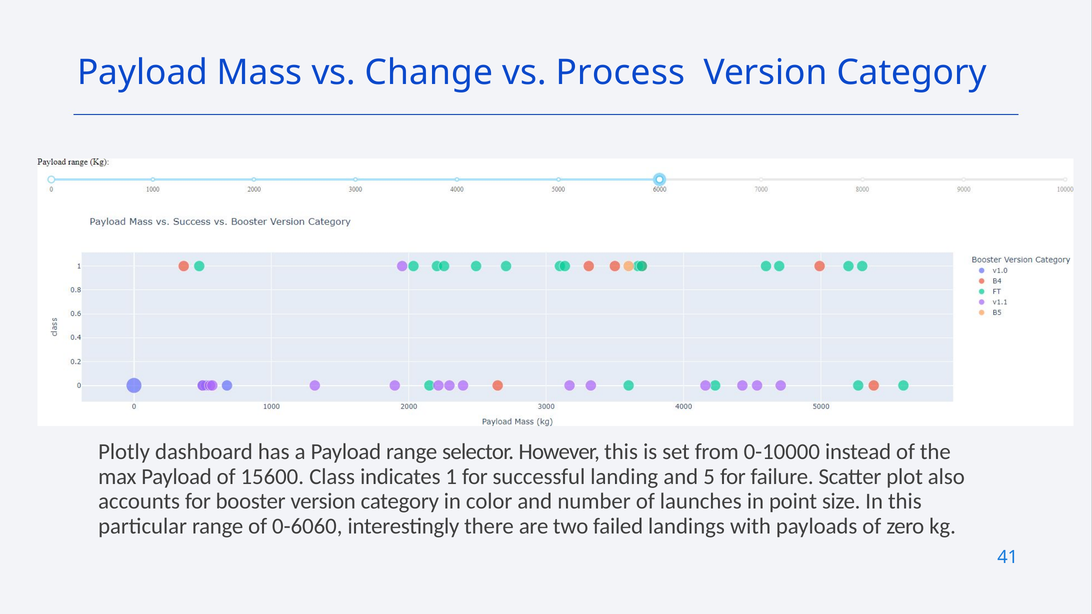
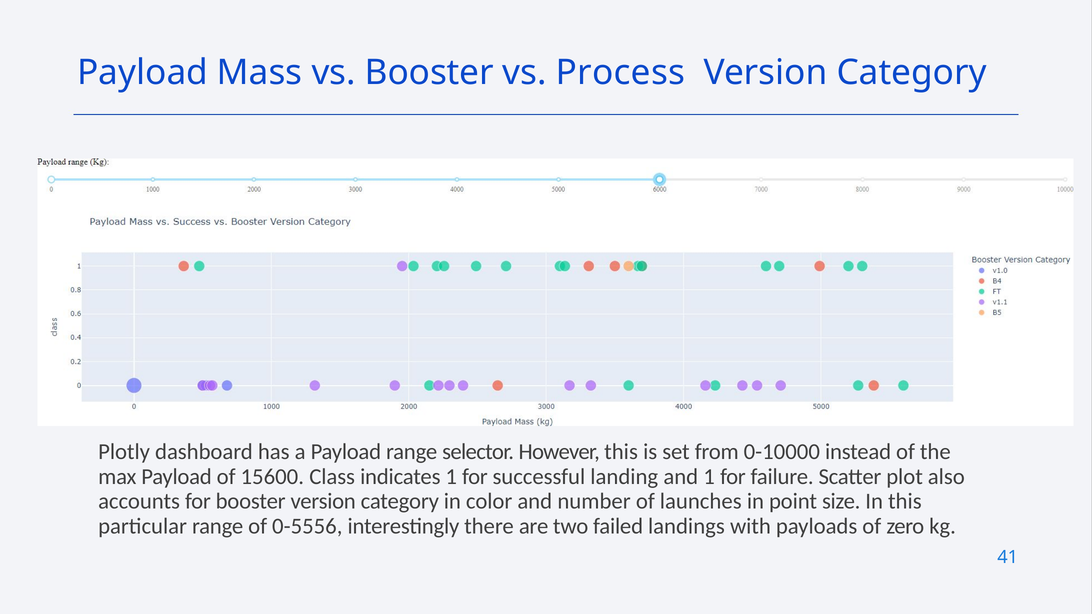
vs Change: Change -> Booster
and 5: 5 -> 1
0-6060: 0-6060 -> 0-5556
